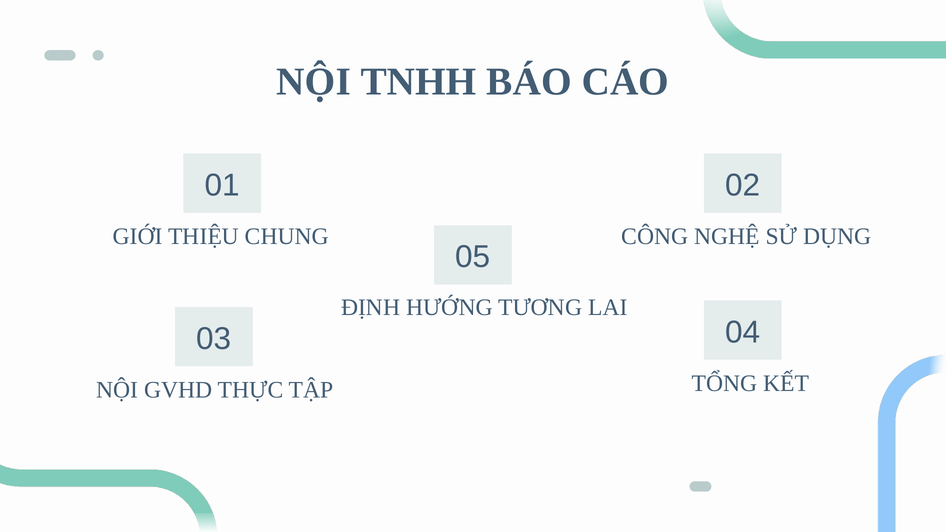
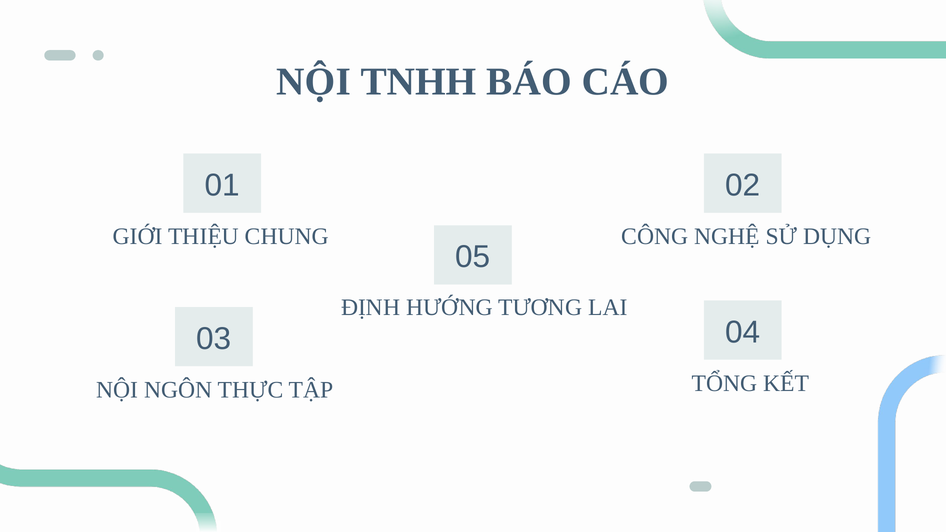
GVHD: GVHD -> NGÔN
